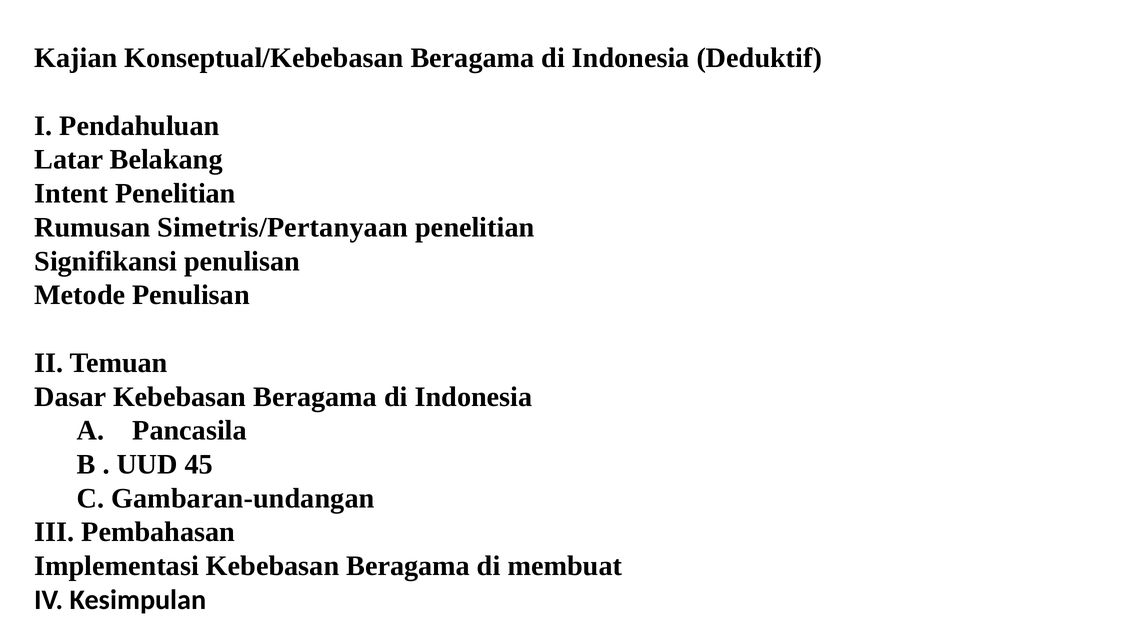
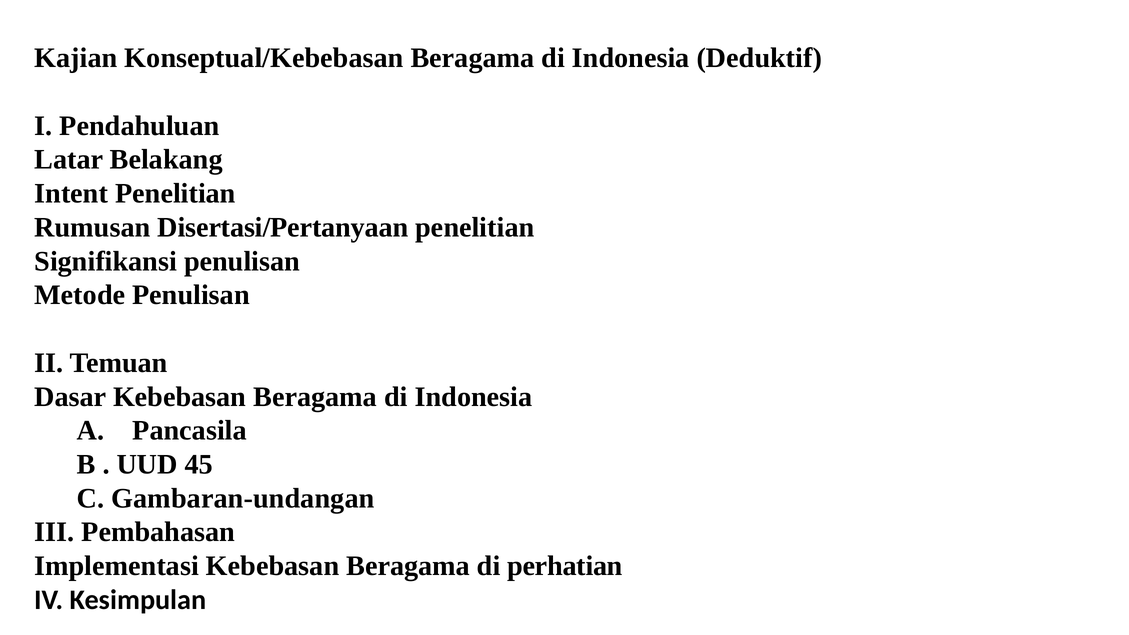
Simetris/Pertanyaan: Simetris/Pertanyaan -> Disertasi/Pertanyaan
membuat: membuat -> perhatian
